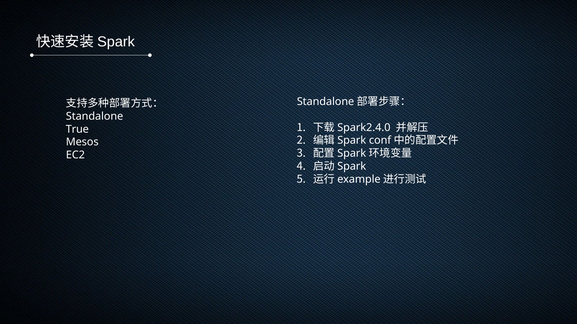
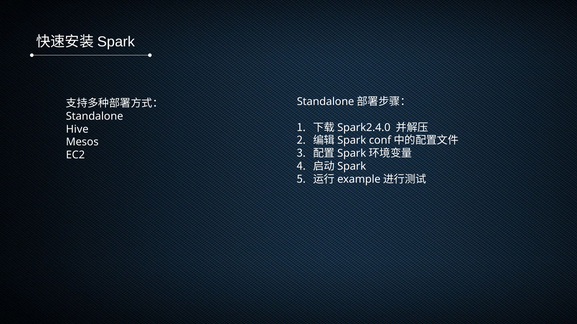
True: True -> Hive
